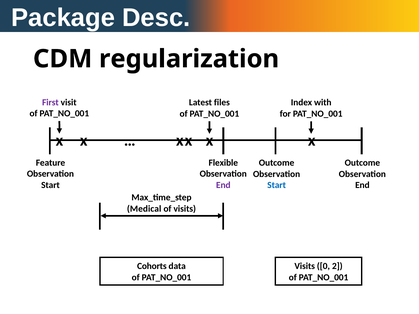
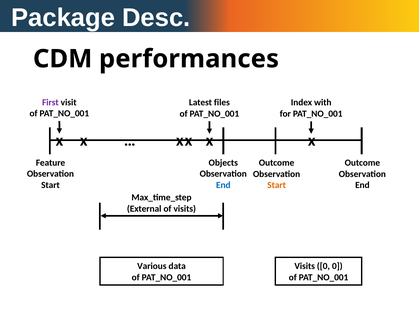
regularization: regularization -> performances
Flexible: Flexible -> Objects
End at (223, 185) colour: purple -> blue
Start at (277, 185) colour: blue -> orange
Medical: Medical -> External
Cohorts: Cohorts -> Various
0 2: 2 -> 0
